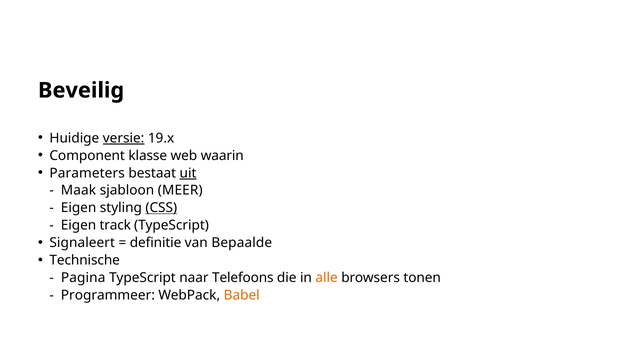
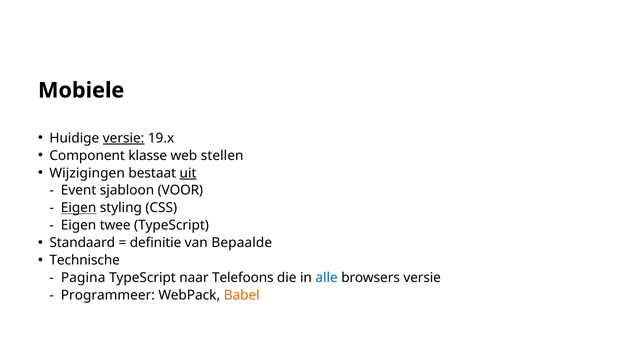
Beveilig: Beveilig -> Mobiele
waarin: waarin -> stellen
Parameters: Parameters -> Wijzigingen
Maak: Maak -> Event
MEER: MEER -> VOOR
Eigen at (79, 208) underline: none -> present
CSS underline: present -> none
track: track -> twee
Signaleert: Signaleert -> Standaard
alle colour: orange -> blue
browsers tonen: tonen -> versie
